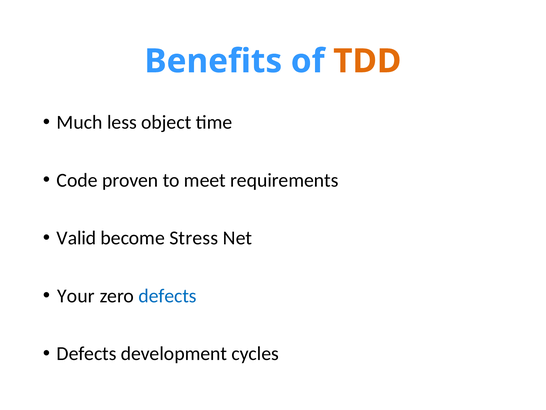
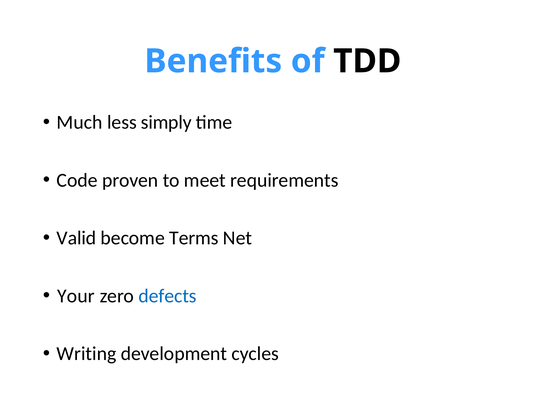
TDD colour: orange -> black
object: object -> simply
Stress: Stress -> Terms
Defects at (87, 353): Defects -> Writing
